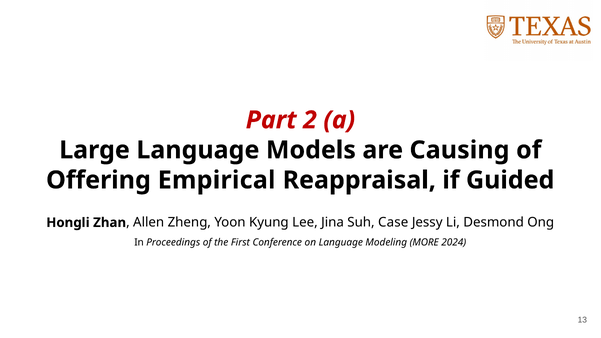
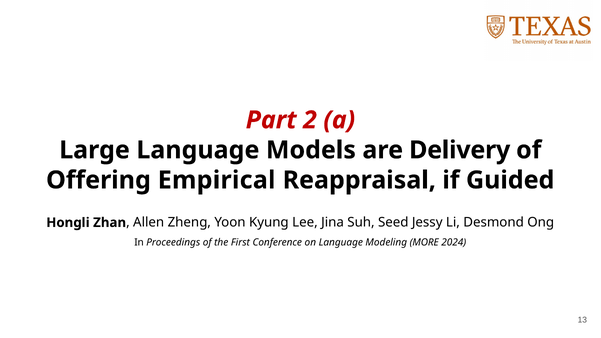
Causing: Causing -> Delivery
Case: Case -> Seed
